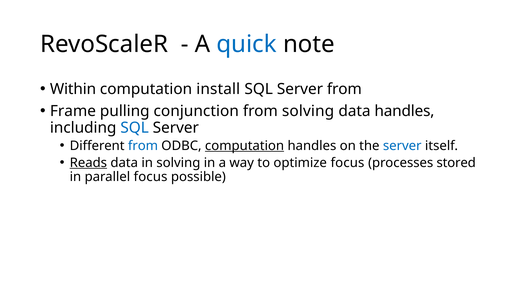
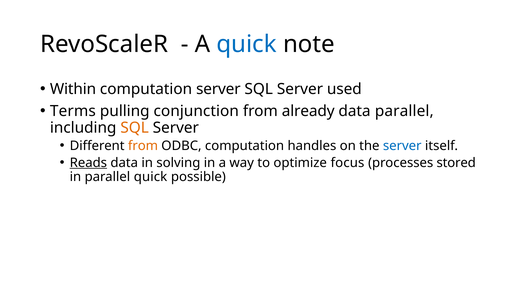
computation install: install -> server
Server from: from -> used
Frame: Frame -> Terms
from solving: solving -> already
data handles: handles -> parallel
SQL at (135, 128) colour: blue -> orange
from at (143, 146) colour: blue -> orange
computation at (245, 146) underline: present -> none
parallel focus: focus -> quick
